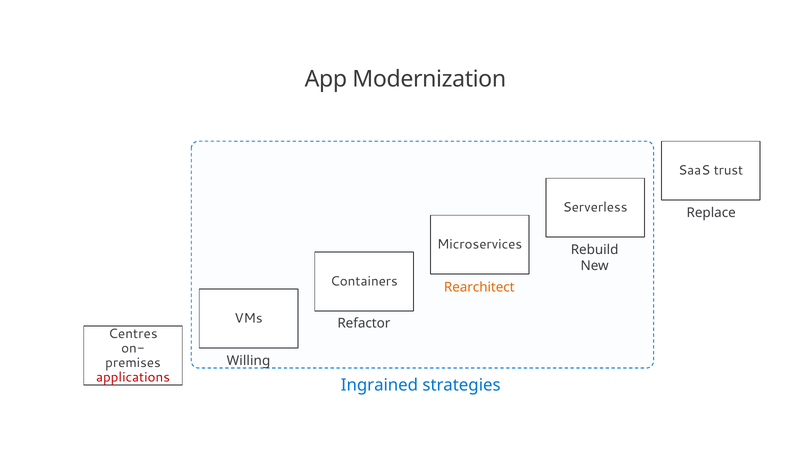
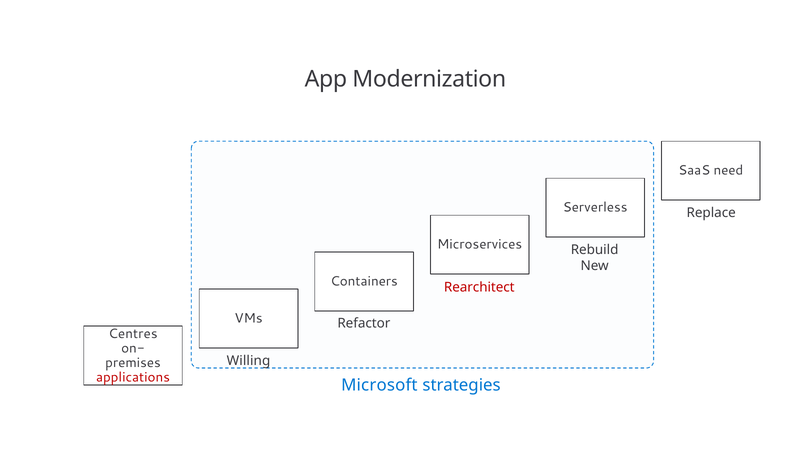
trust: trust -> need
Rearchitect colour: orange -> red
Ingrained: Ingrained -> Microsoft
